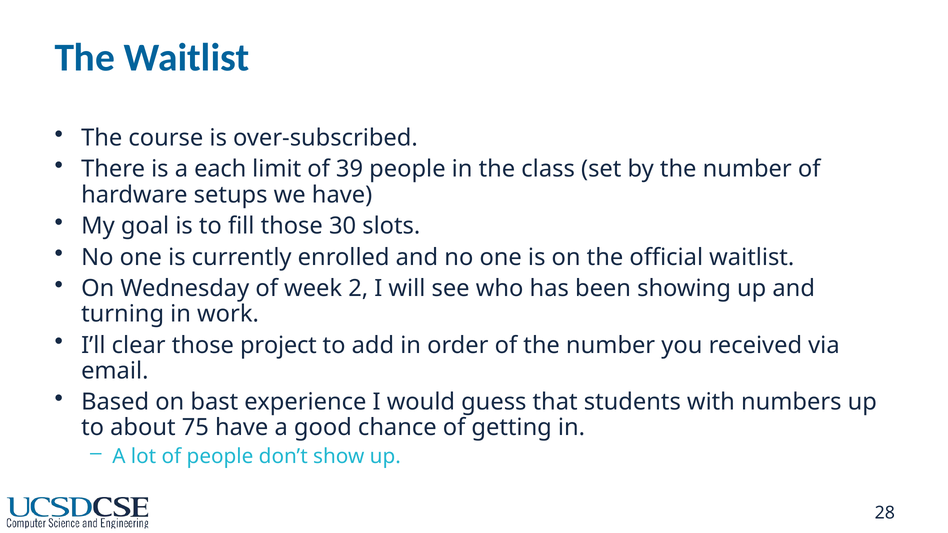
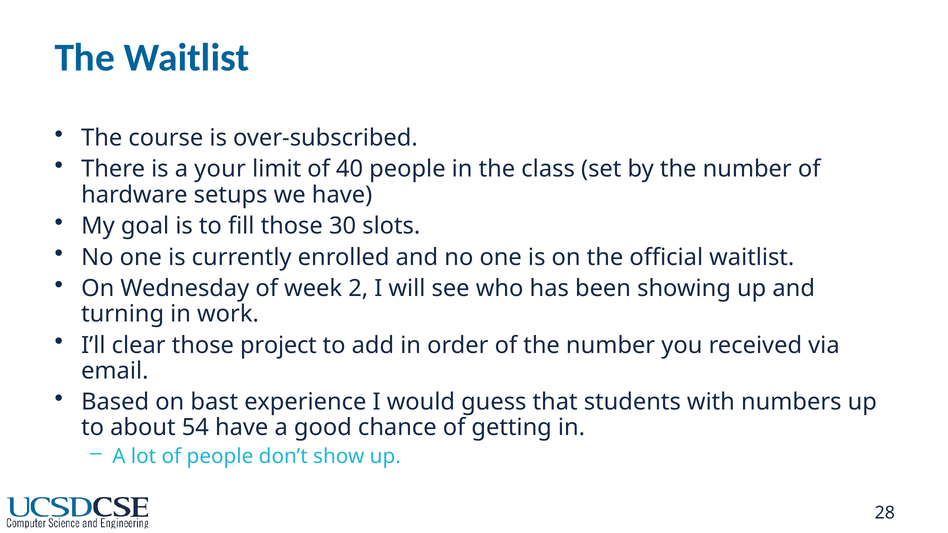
each: each -> your
39: 39 -> 40
75: 75 -> 54
